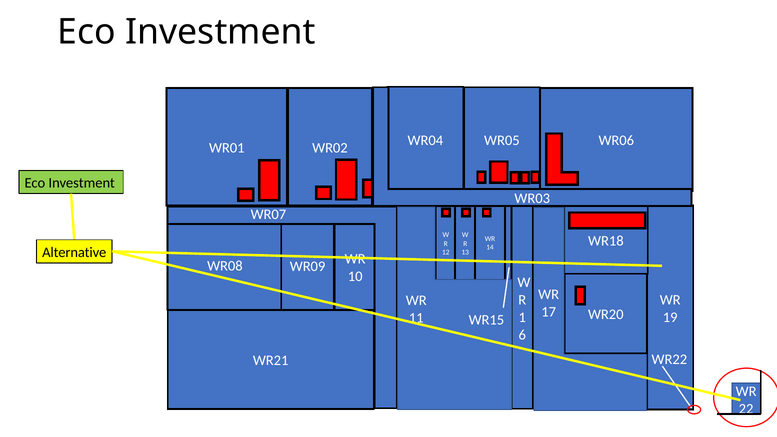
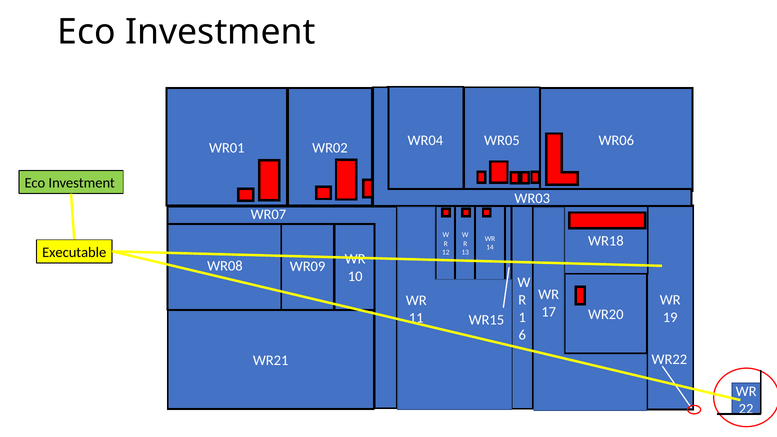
Alternative: Alternative -> Executable
